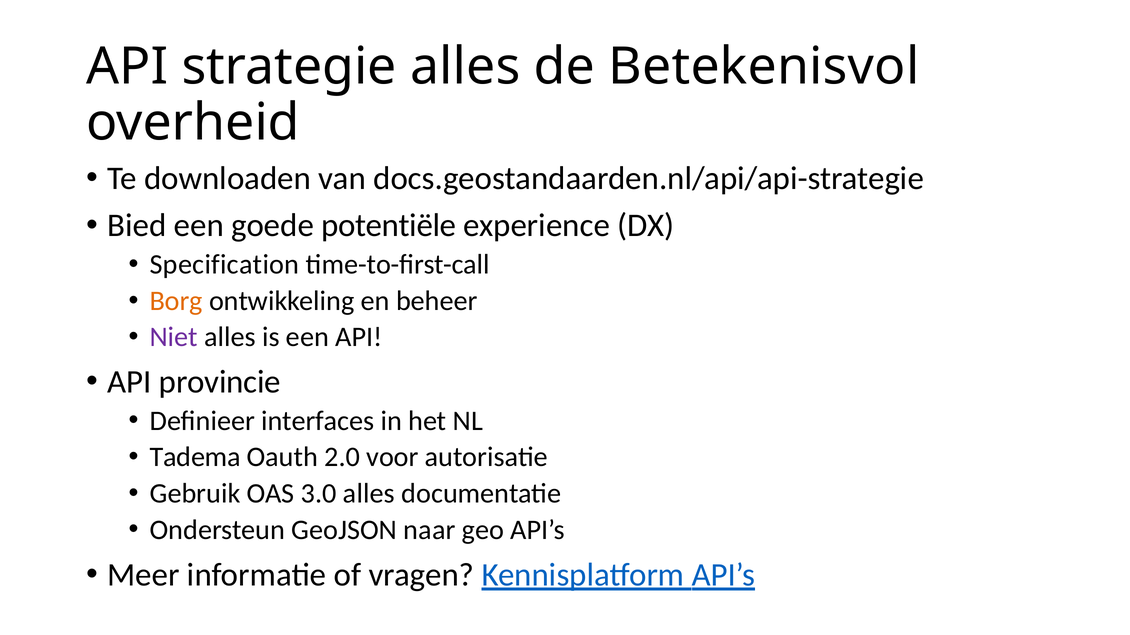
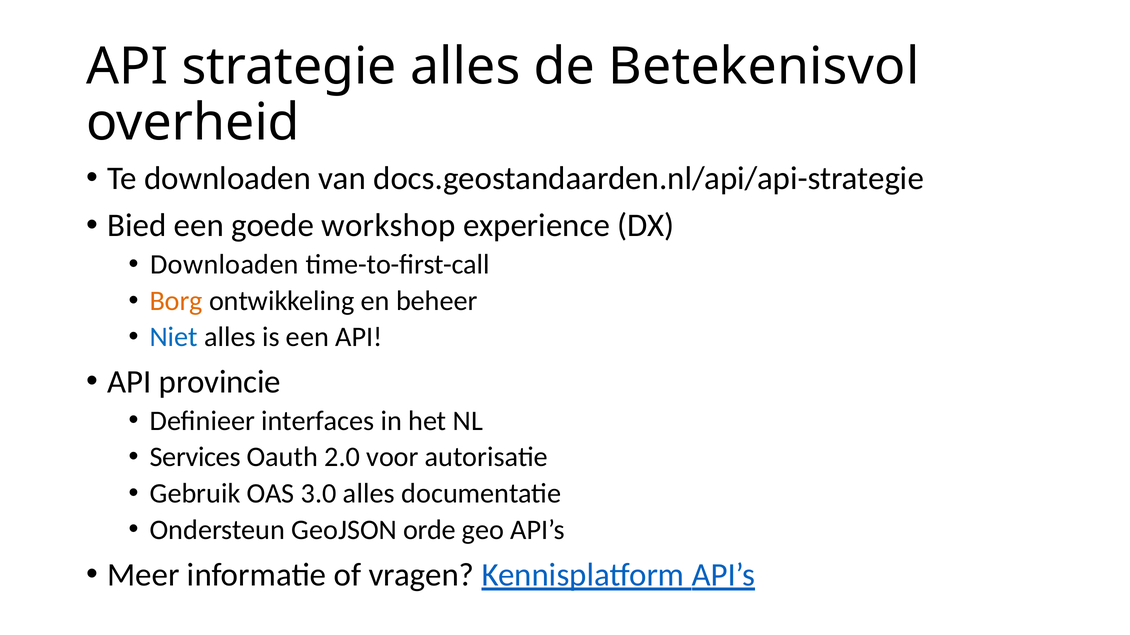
potentiële: potentiële -> workshop
Specification at (224, 265): Specification -> Downloaden
Niet colour: purple -> blue
Tadema: Tadema -> Services
naar: naar -> orde
